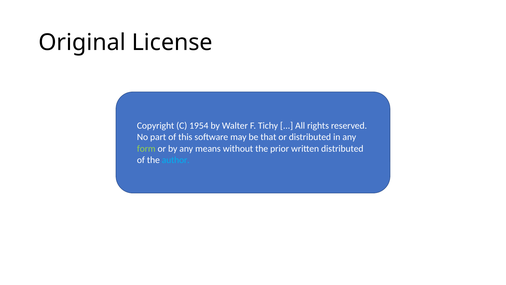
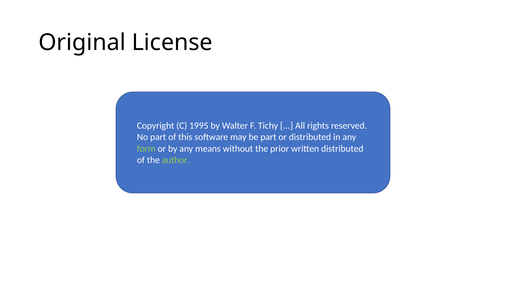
1954: 1954 -> 1995
be that: that -> part
author colour: light blue -> light green
